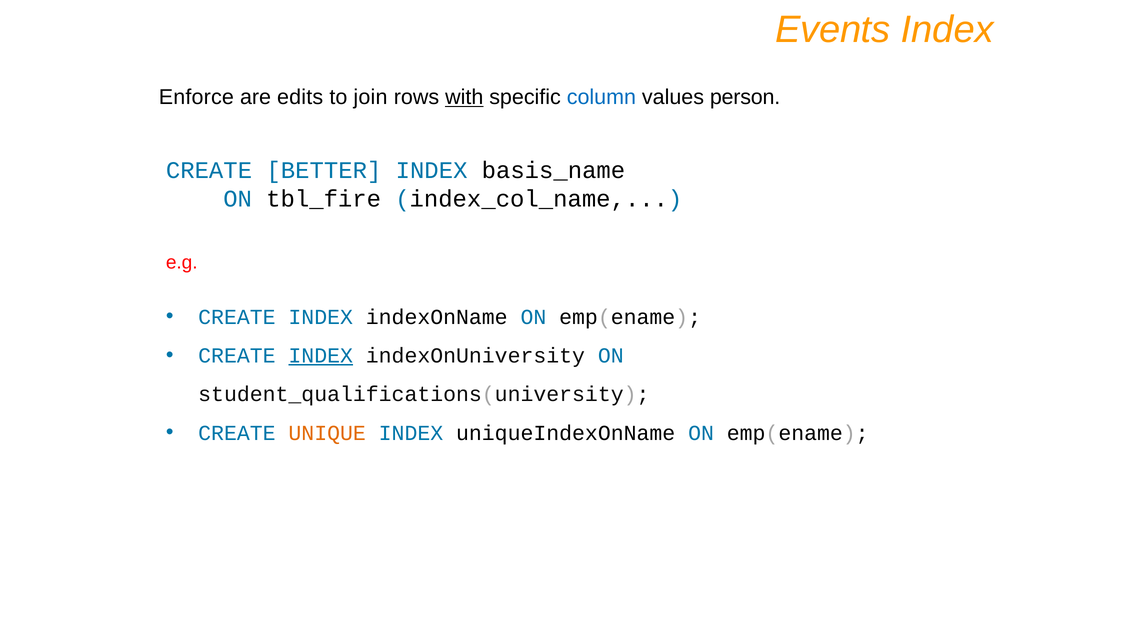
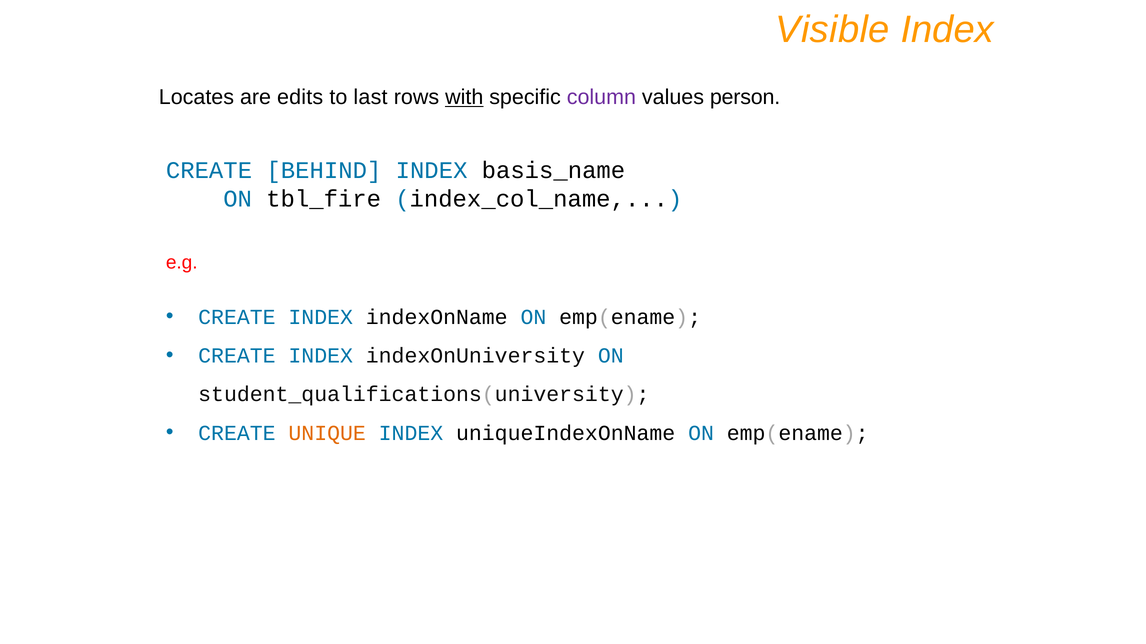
Events: Events -> Visible
Enforce: Enforce -> Locates
join: join -> last
column colour: blue -> purple
BETTER: BETTER -> BEHIND
INDEX at (321, 356) underline: present -> none
